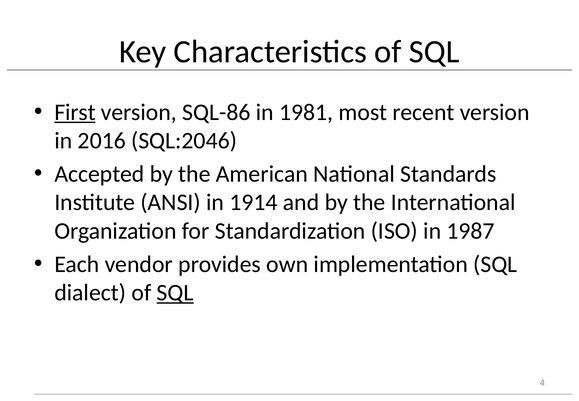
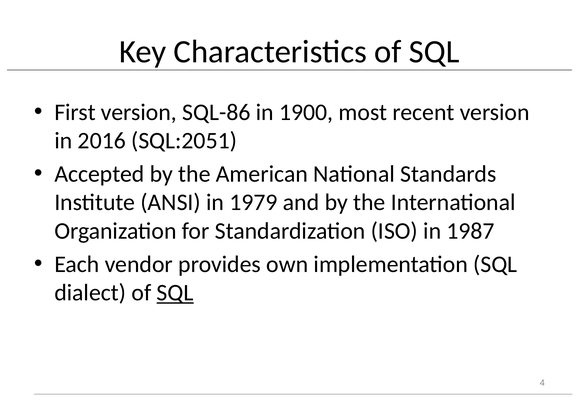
First underline: present -> none
1981: 1981 -> 1900
SQL:2046: SQL:2046 -> SQL:2051
1914: 1914 -> 1979
